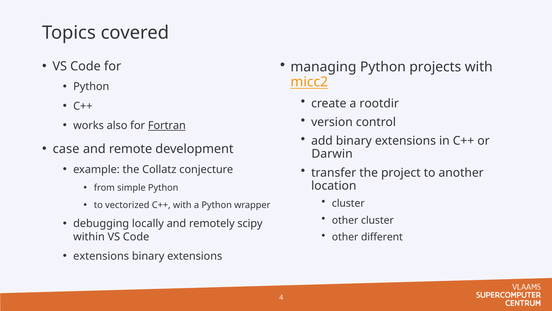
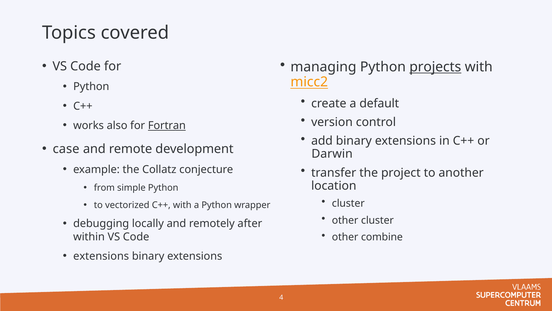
projects underline: none -> present
rootdir: rootdir -> default
scipy: scipy -> after
different: different -> combine
